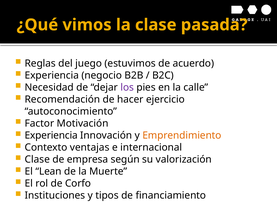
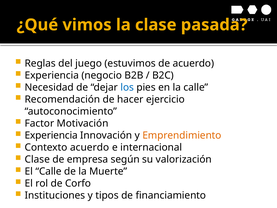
los colour: purple -> blue
Contexto ventajas: ventajas -> acuerdo
El Lean: Lean -> Calle
